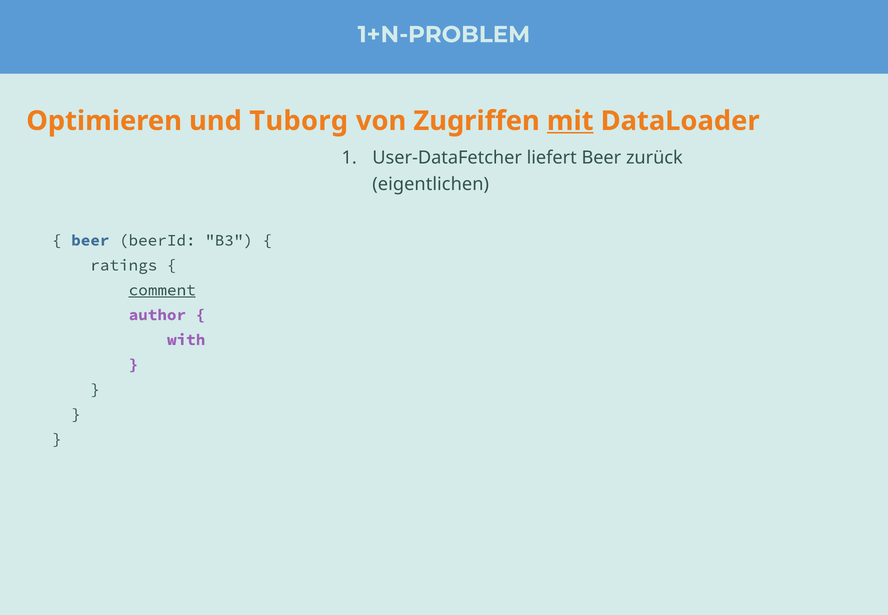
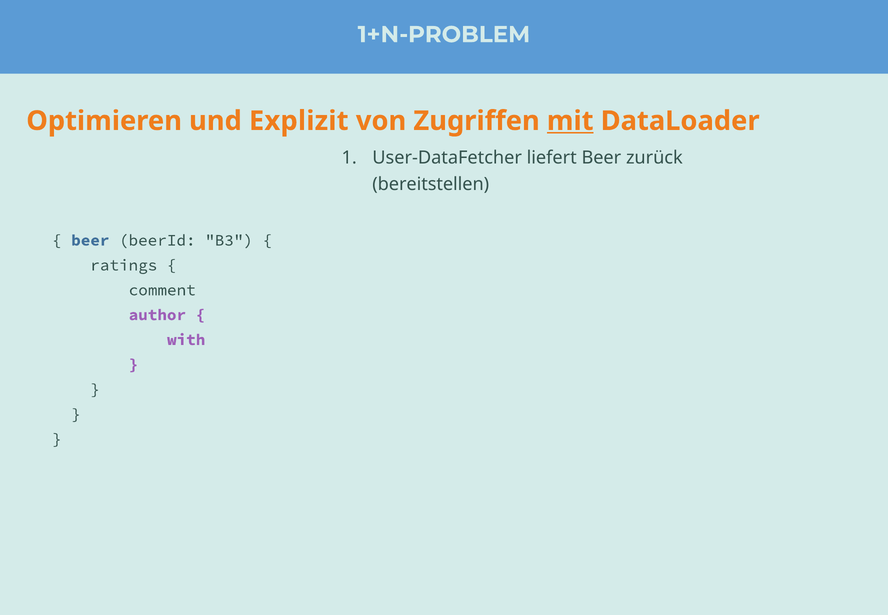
Tuborg: Tuborg -> Explizit
eigentlichen: eigentlichen -> bereitstellen
comment underline: present -> none
